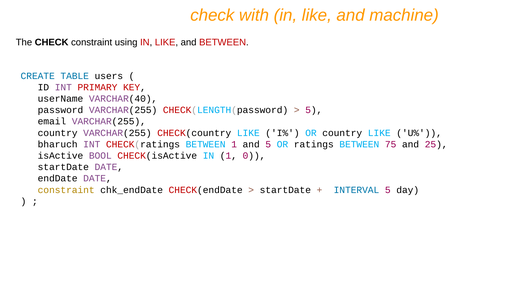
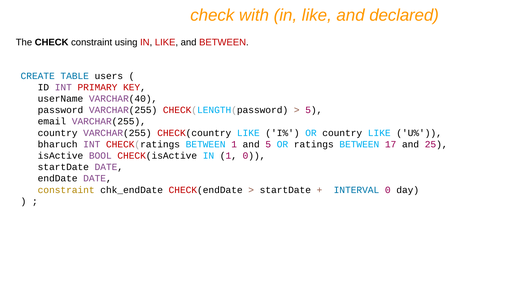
machine: machine -> declared
75: 75 -> 17
INTERVAL 5: 5 -> 0
